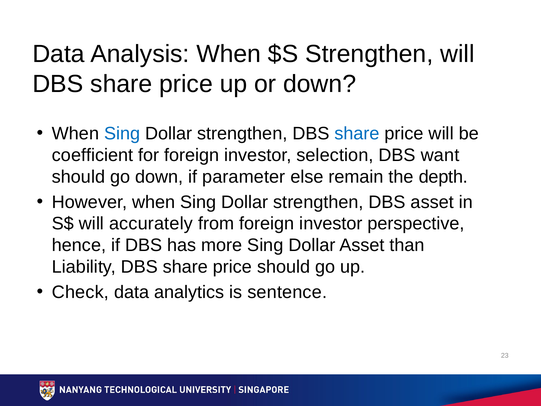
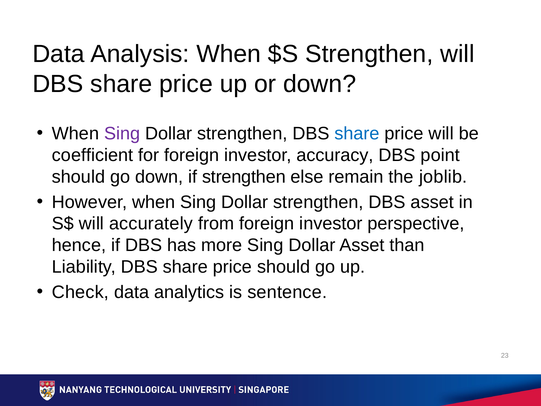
Sing at (122, 133) colour: blue -> purple
selection: selection -> accuracy
want: want -> point
if parameter: parameter -> strengthen
depth: depth -> joblib
